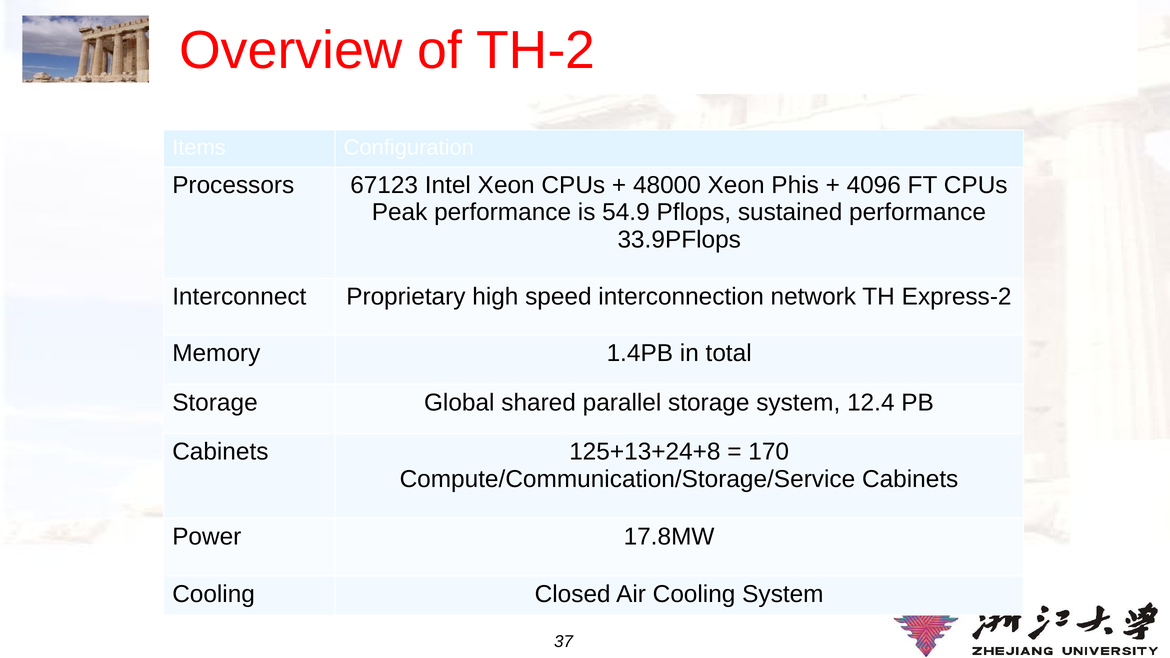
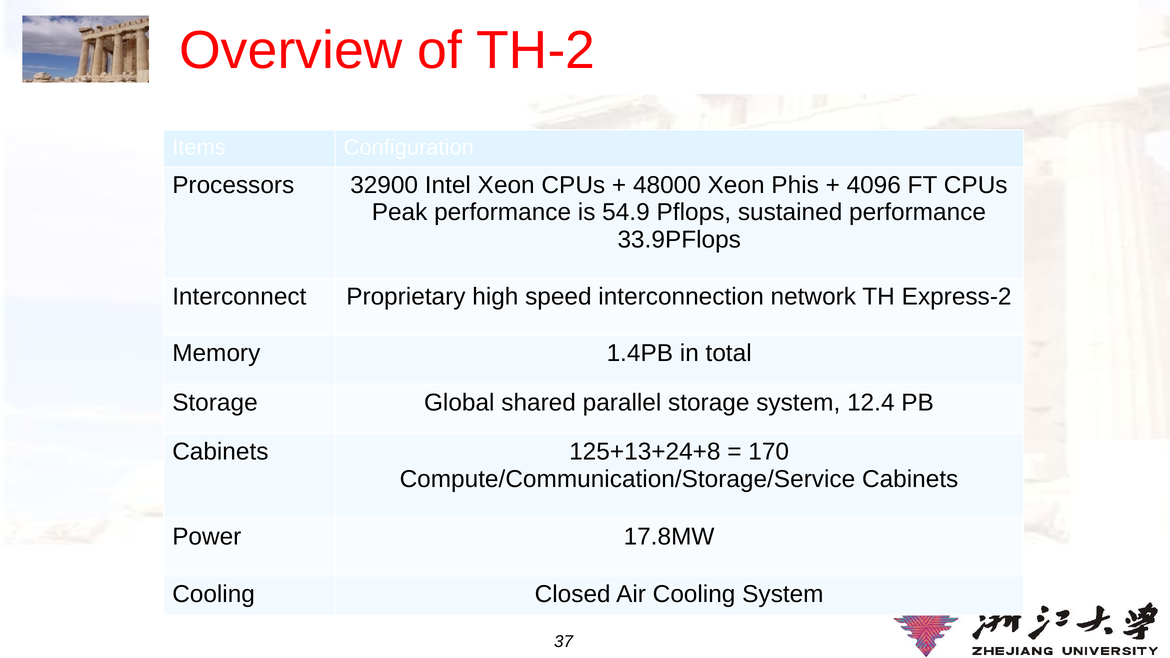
67123: 67123 -> 32900
